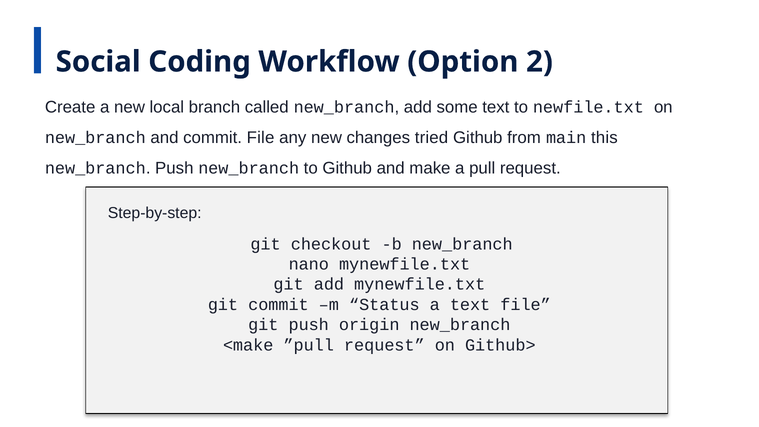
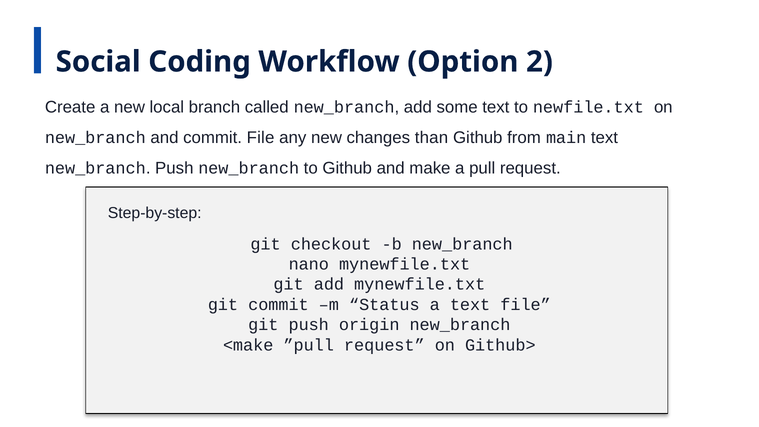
tried: tried -> than
main this: this -> text
